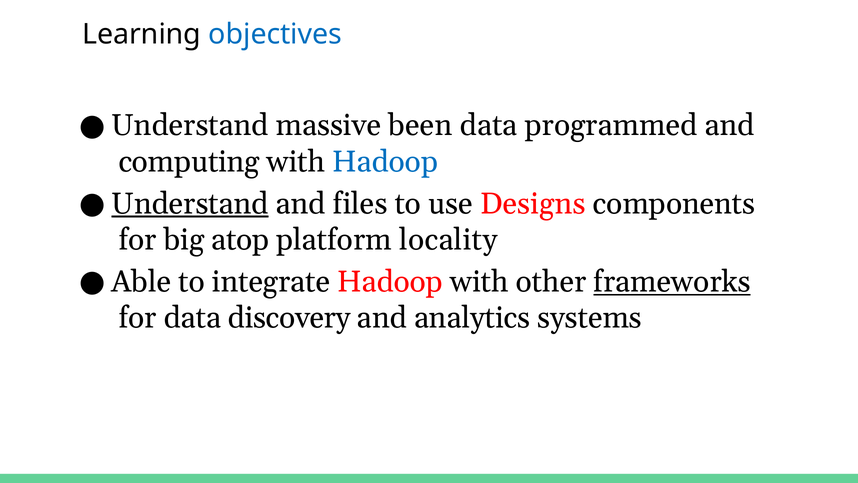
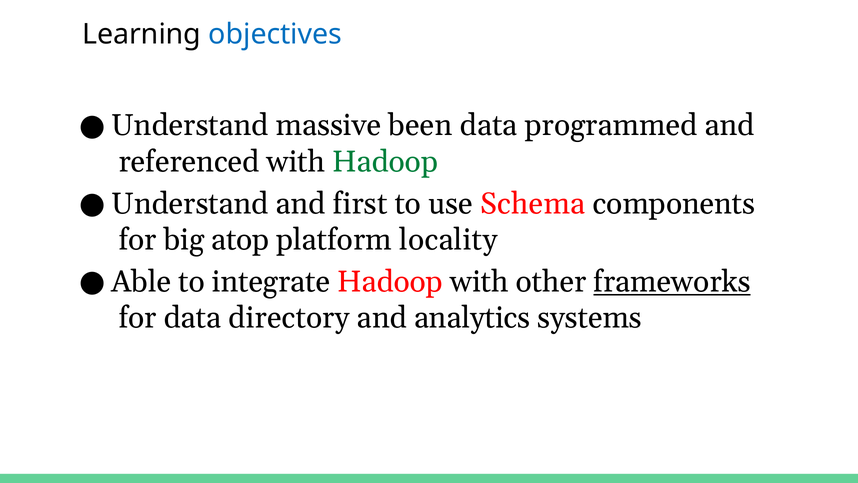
computing: computing -> referenced
Hadoop at (385, 161) colour: blue -> green
Understand at (190, 204) underline: present -> none
files: files -> first
Designs: Designs -> Schema
discovery: discovery -> directory
